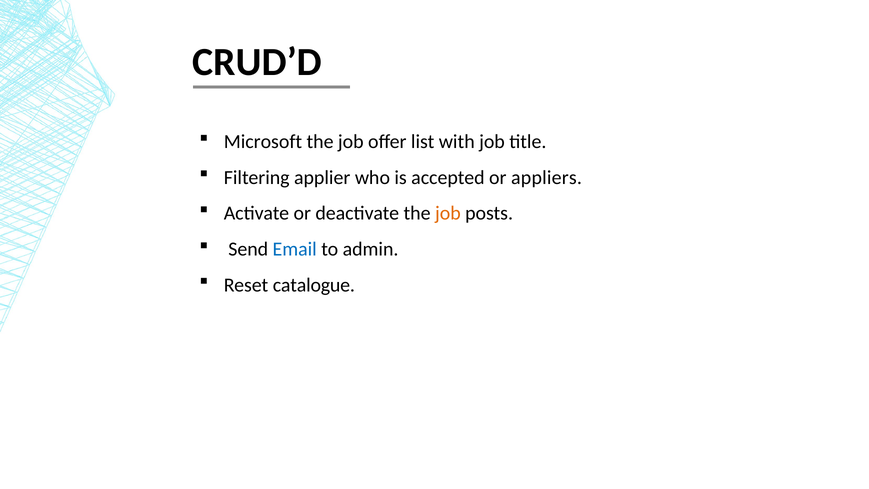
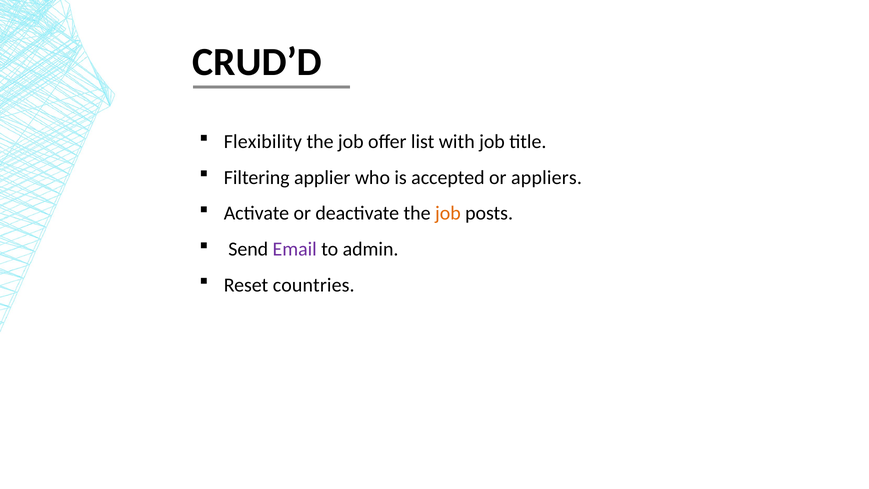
Microsoft: Microsoft -> Flexibility
Email colour: blue -> purple
catalogue: catalogue -> countries
